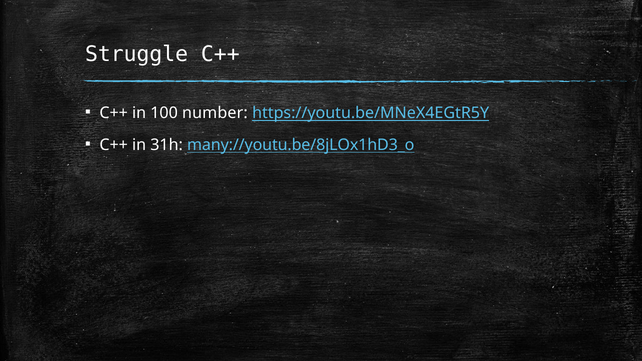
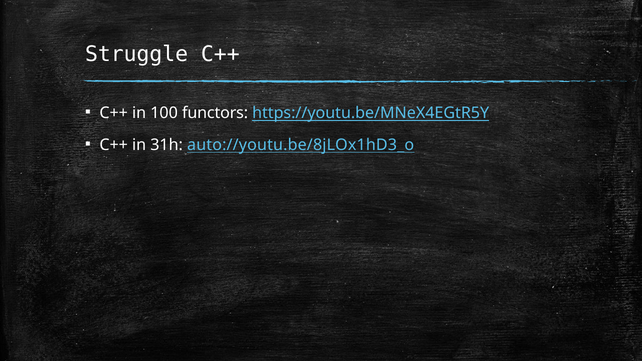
number: number -> functors
many://youtu.be/8jLOx1hD3_o: many://youtu.be/8jLOx1hD3_o -> auto://youtu.be/8jLOx1hD3_o
